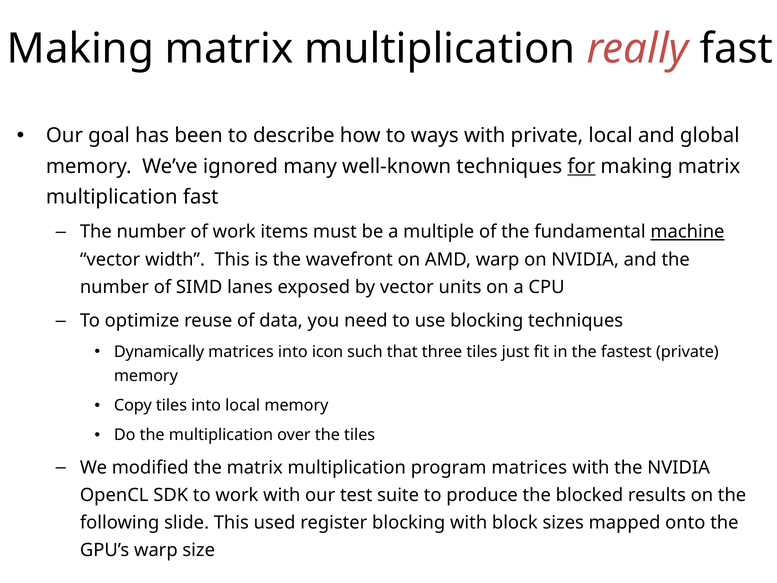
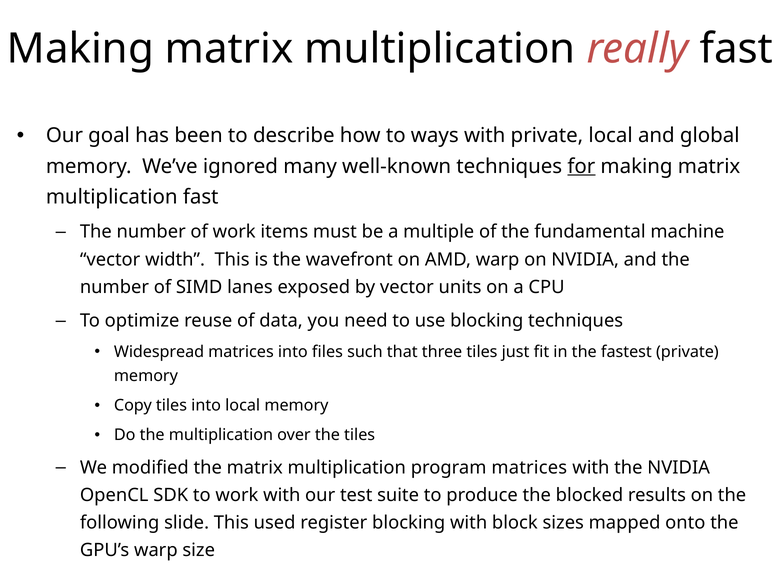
machine underline: present -> none
Dynamically: Dynamically -> Widespread
icon: icon -> files
